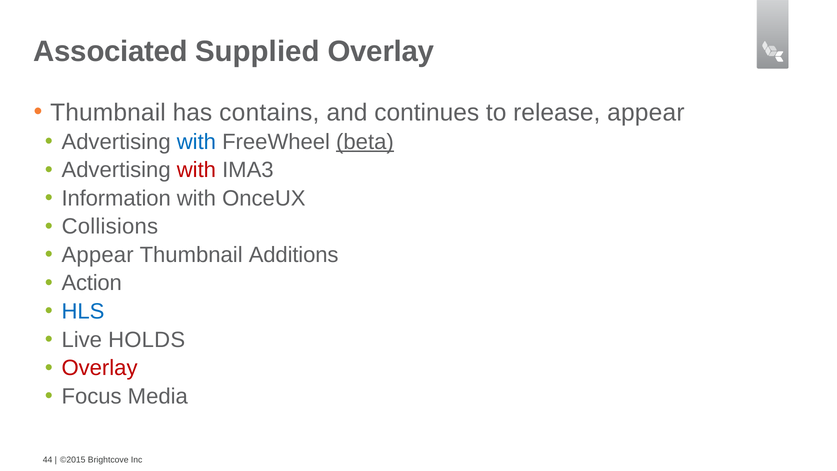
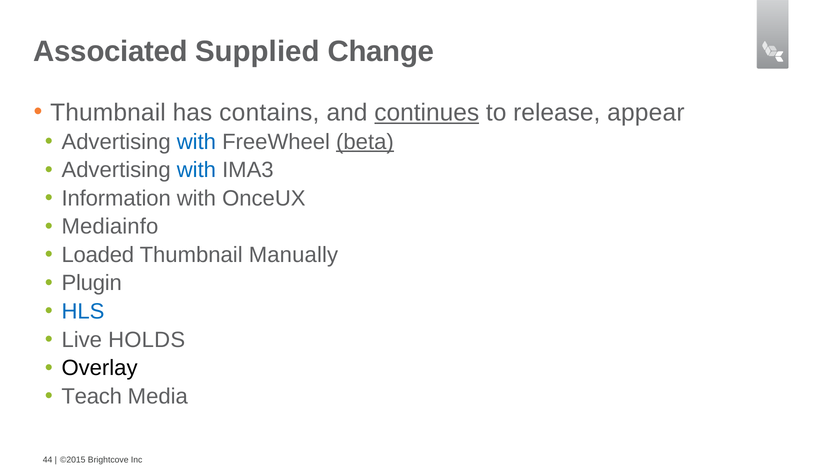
Supplied Overlay: Overlay -> Change
continues underline: none -> present
with at (196, 170) colour: red -> blue
Collisions: Collisions -> Mediainfo
Appear at (98, 255): Appear -> Loaded
Additions: Additions -> Manually
Action: Action -> Plugin
Overlay at (100, 368) colour: red -> black
Focus: Focus -> Teach
